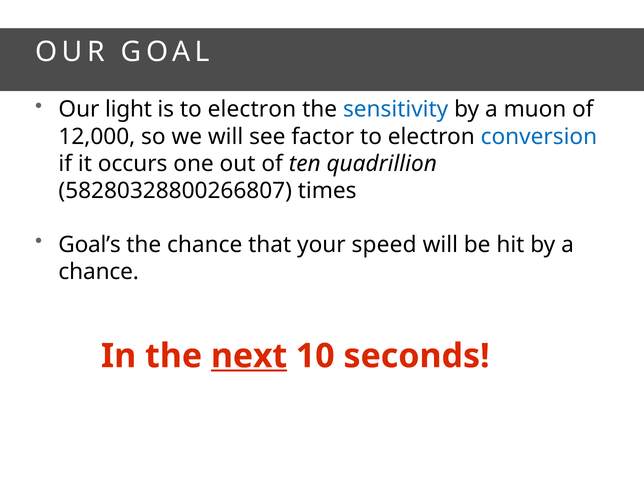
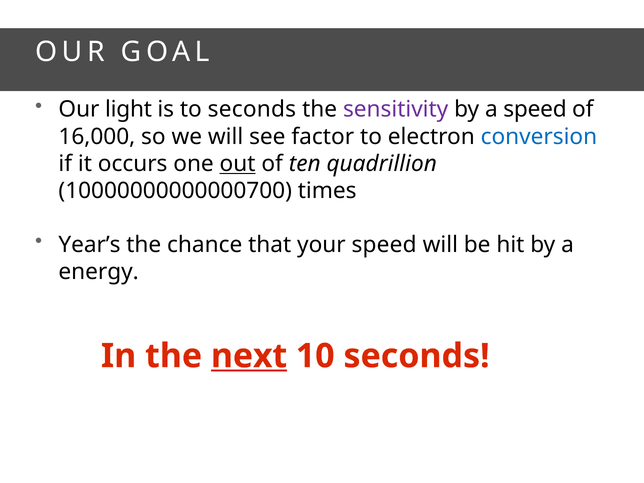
is to electron: electron -> seconds
sensitivity colour: blue -> purple
a muon: muon -> speed
12,000: 12,000 -> 16,000
out underline: none -> present
58280328800266807: 58280328800266807 -> 10000000000000700
Goal’s: Goal’s -> Year’s
chance at (99, 272): chance -> energy
